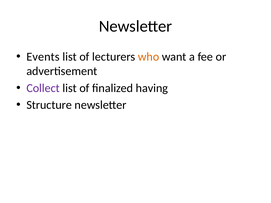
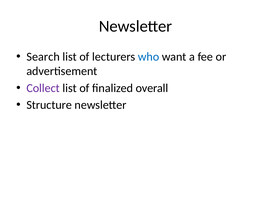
Events: Events -> Search
who colour: orange -> blue
having: having -> overall
